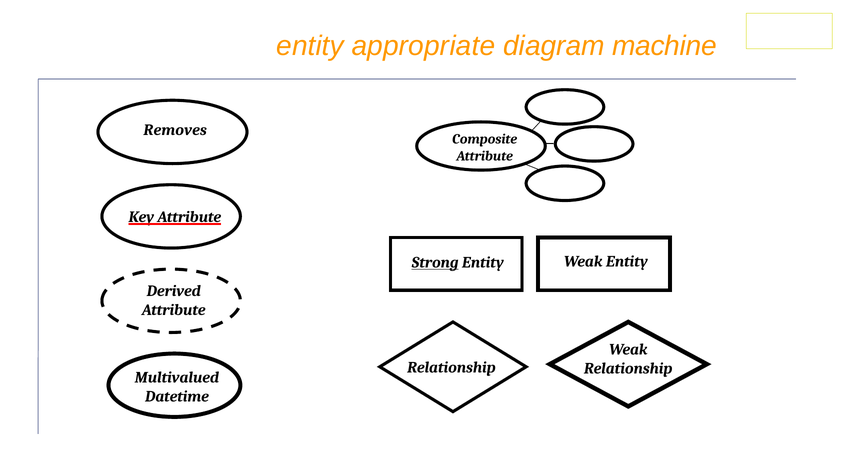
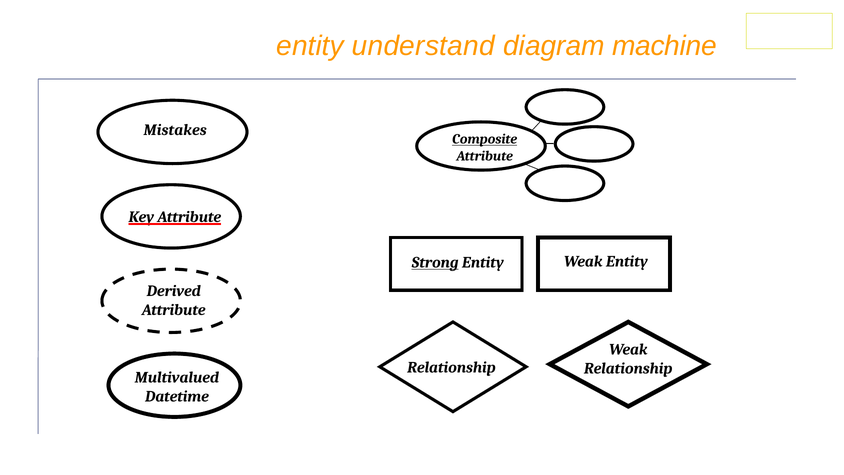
appropriate: appropriate -> understand
Removes: Removes -> Mistakes
Composite underline: none -> present
